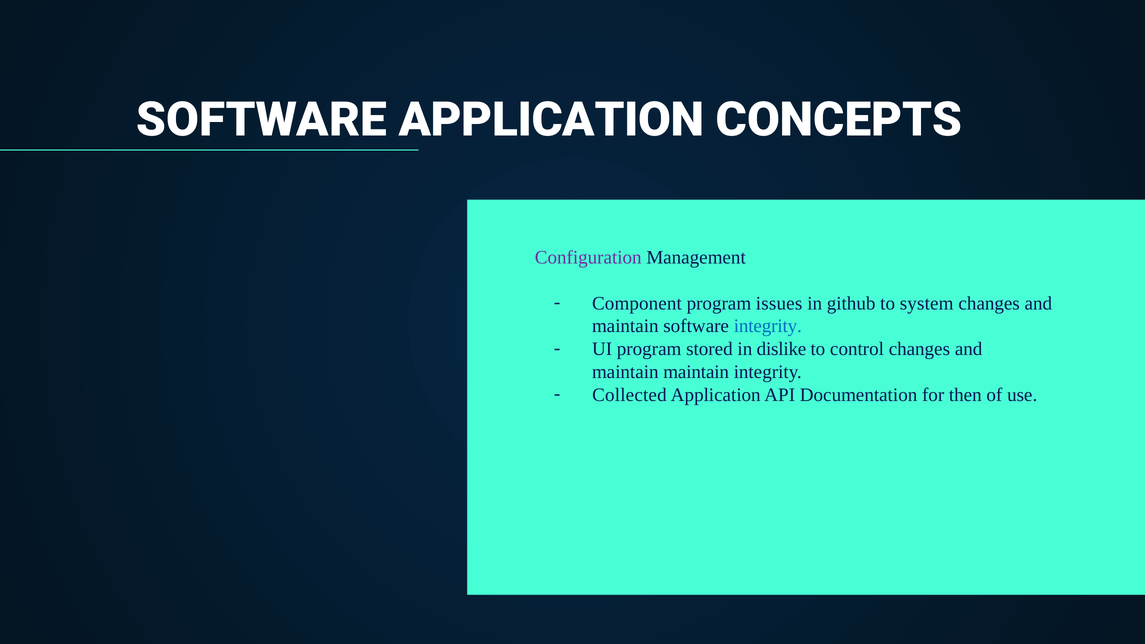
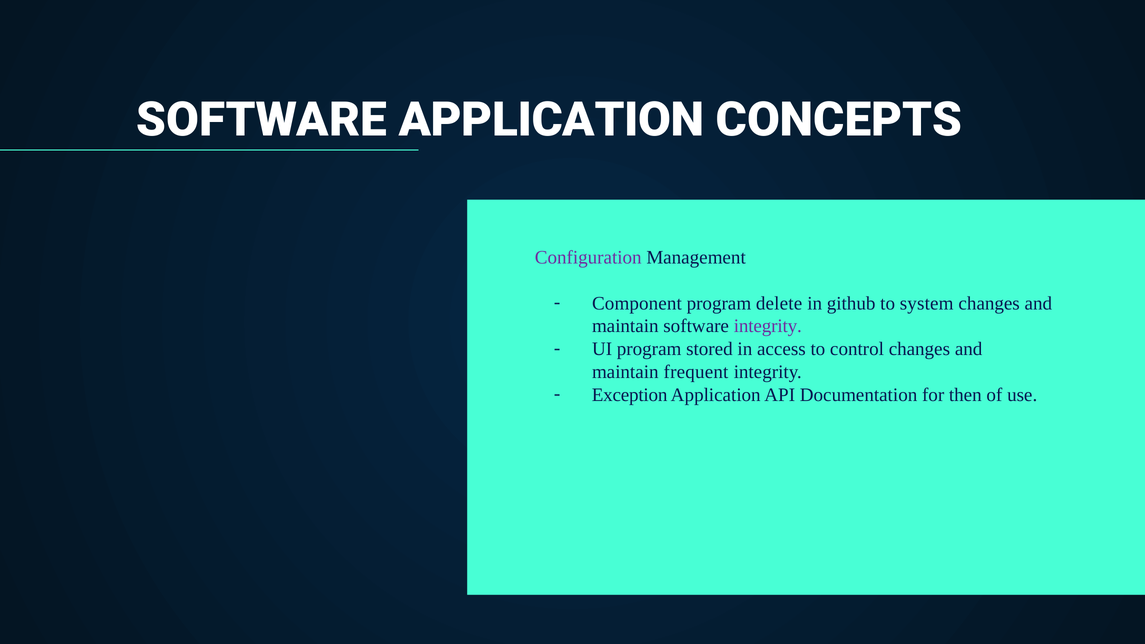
issues: issues -> delete
integrity at (768, 326) colour: blue -> purple
dislike: dislike -> access
maintain maintain: maintain -> frequent
Collected: Collected -> Exception
